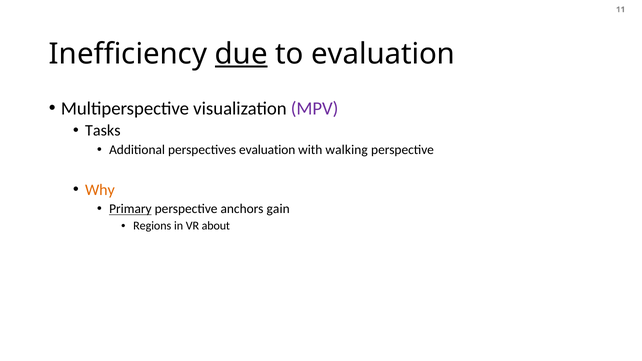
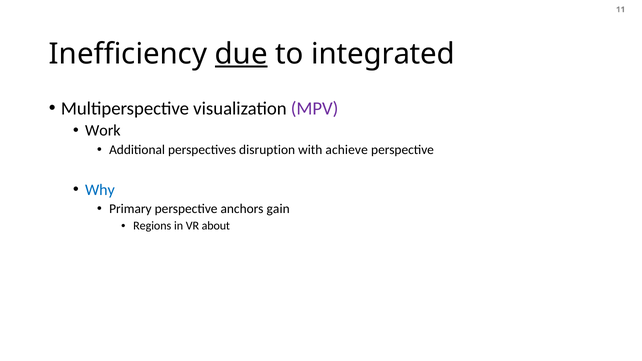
to evaluation: evaluation -> integrated
Tasks: Tasks -> Work
perspectives evaluation: evaluation -> disruption
walking: walking -> achieve
Why colour: orange -> blue
Primary underline: present -> none
